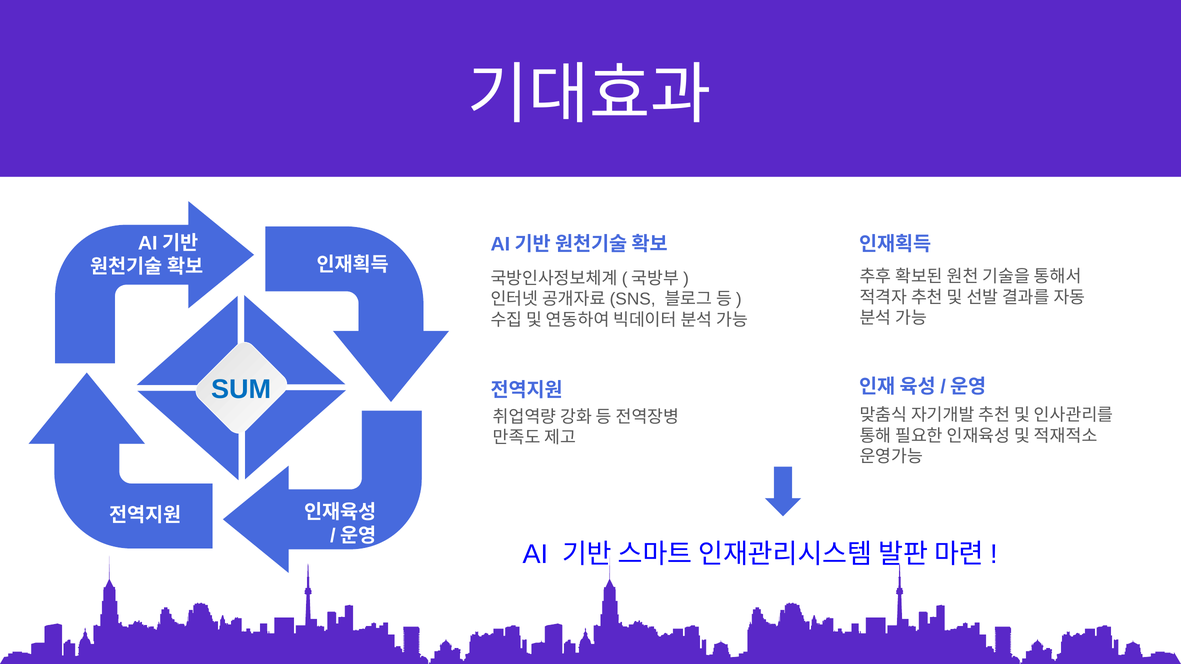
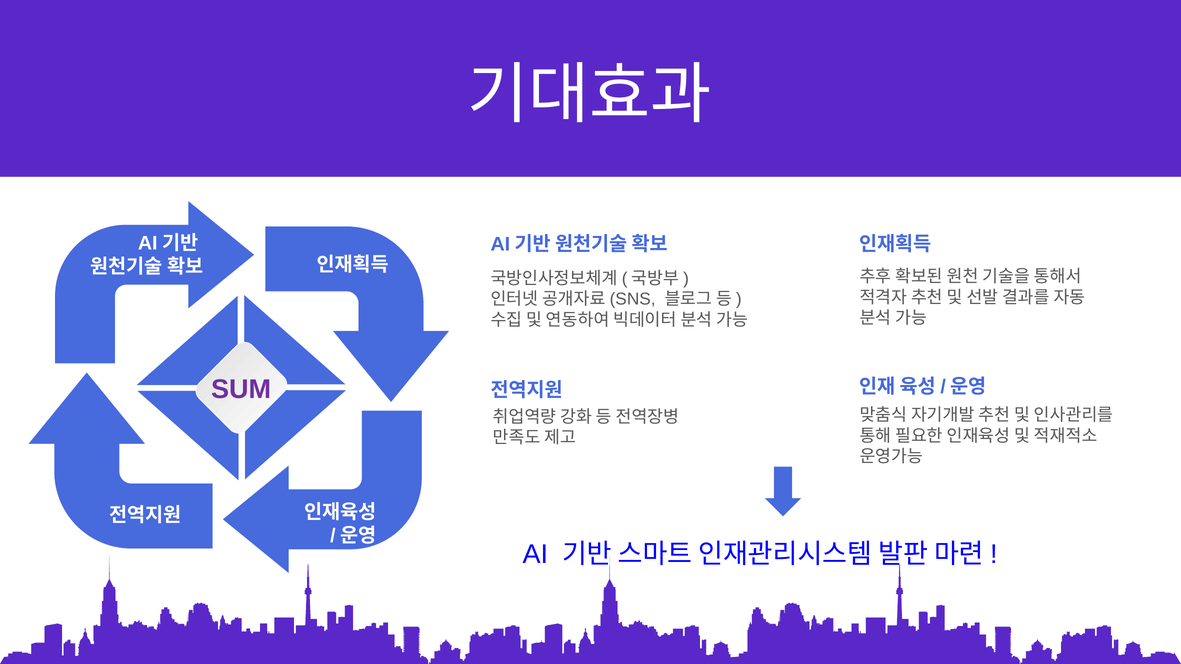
SUM colour: blue -> purple
